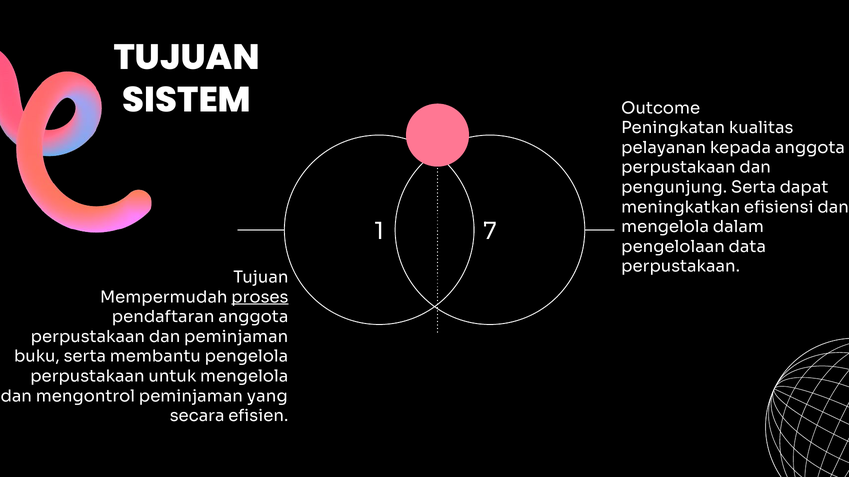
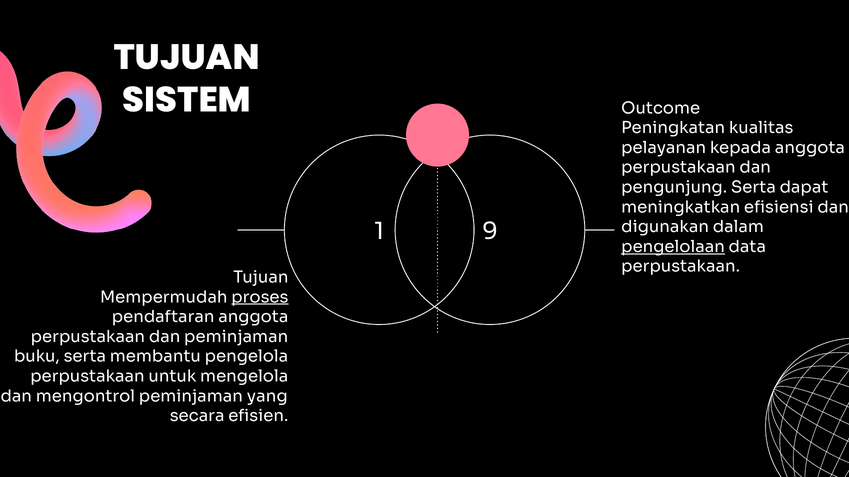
mengelola at (665, 227): mengelola -> digunakan
7: 7 -> 9
pengelolaan underline: none -> present
